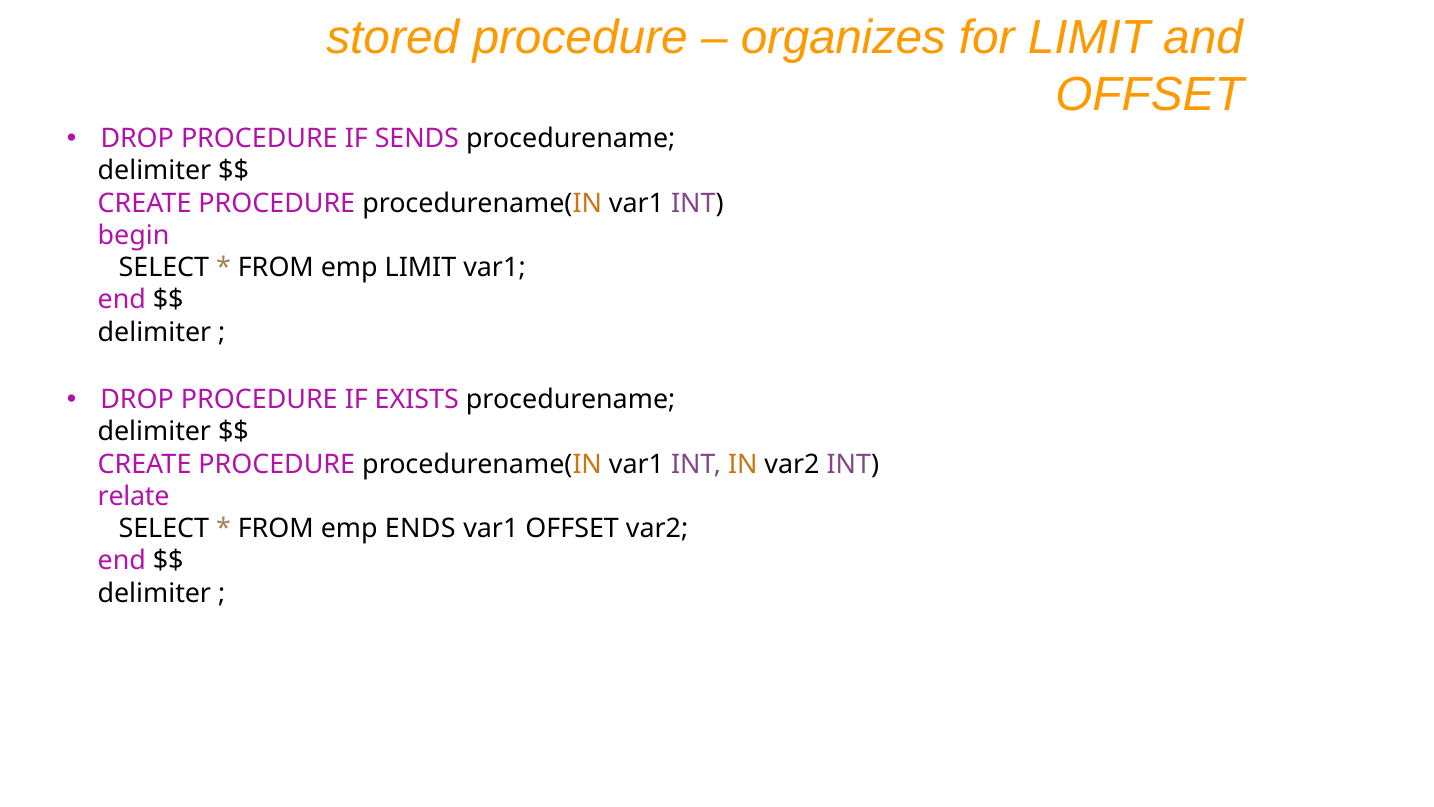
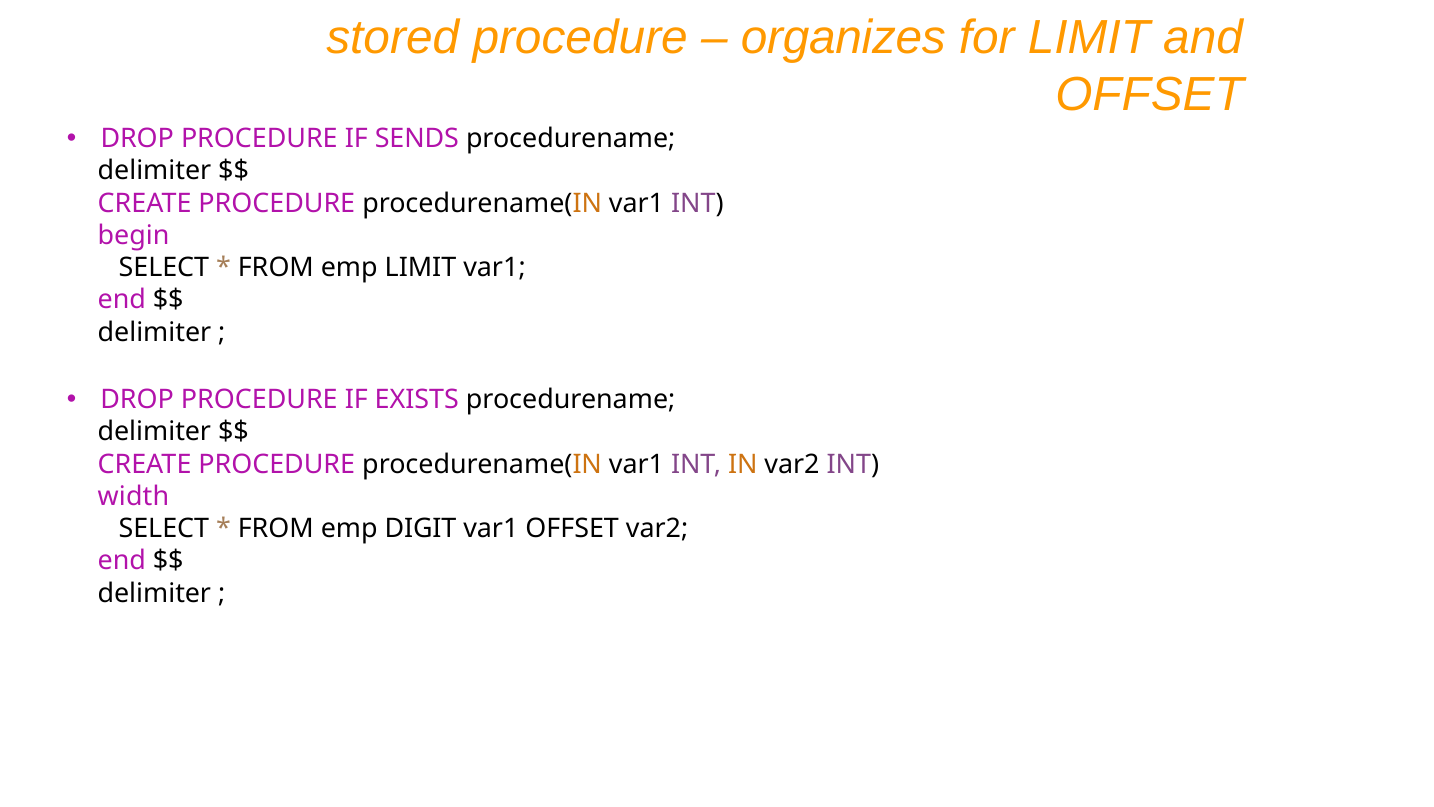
relate: relate -> width
ENDS: ENDS -> DIGIT
